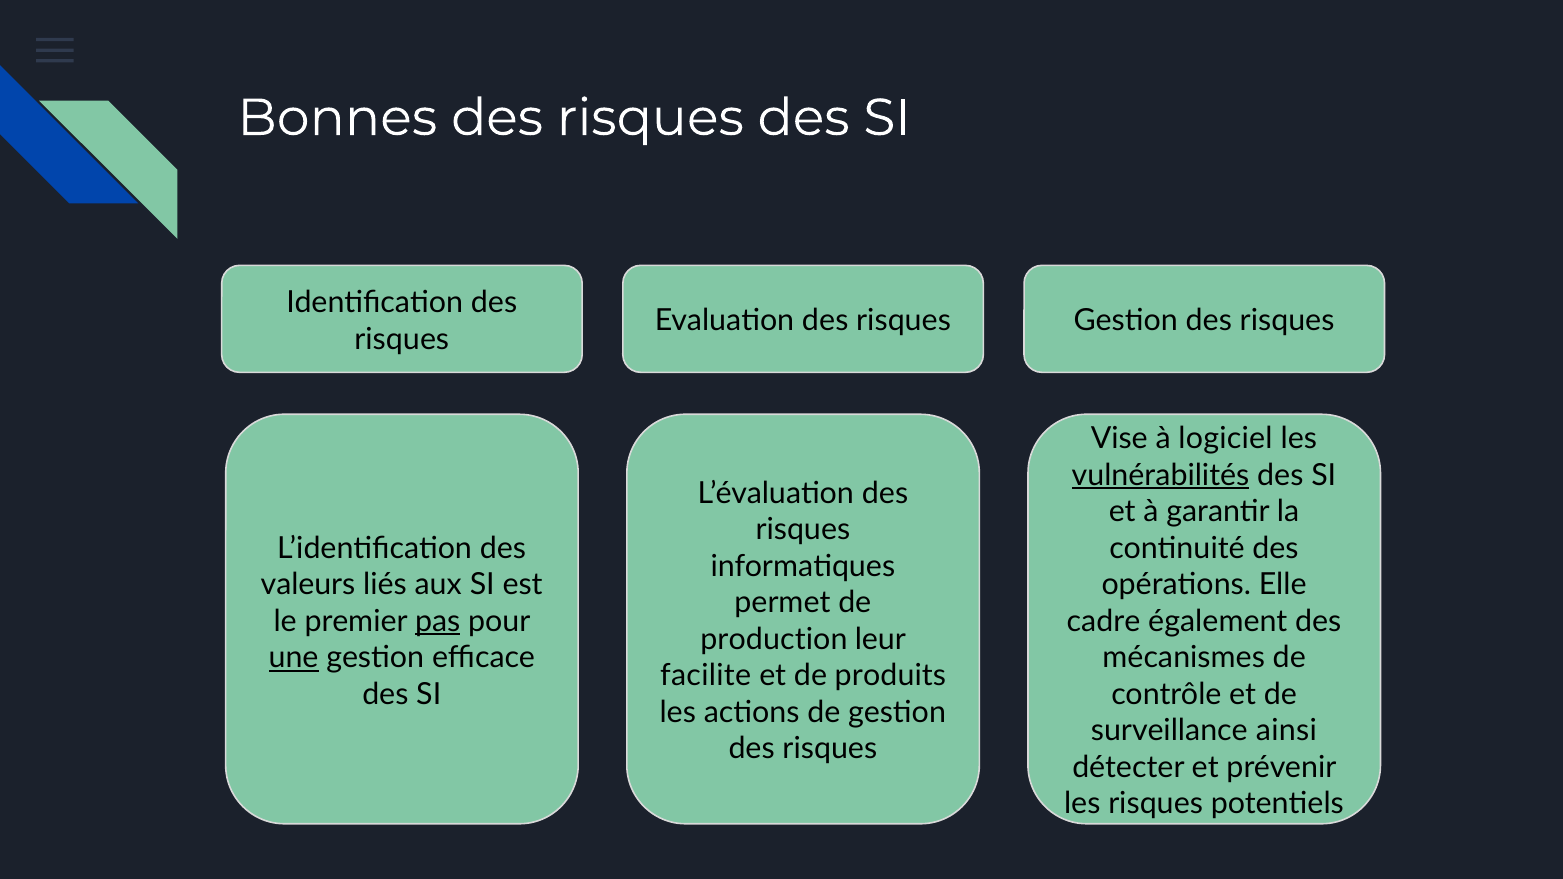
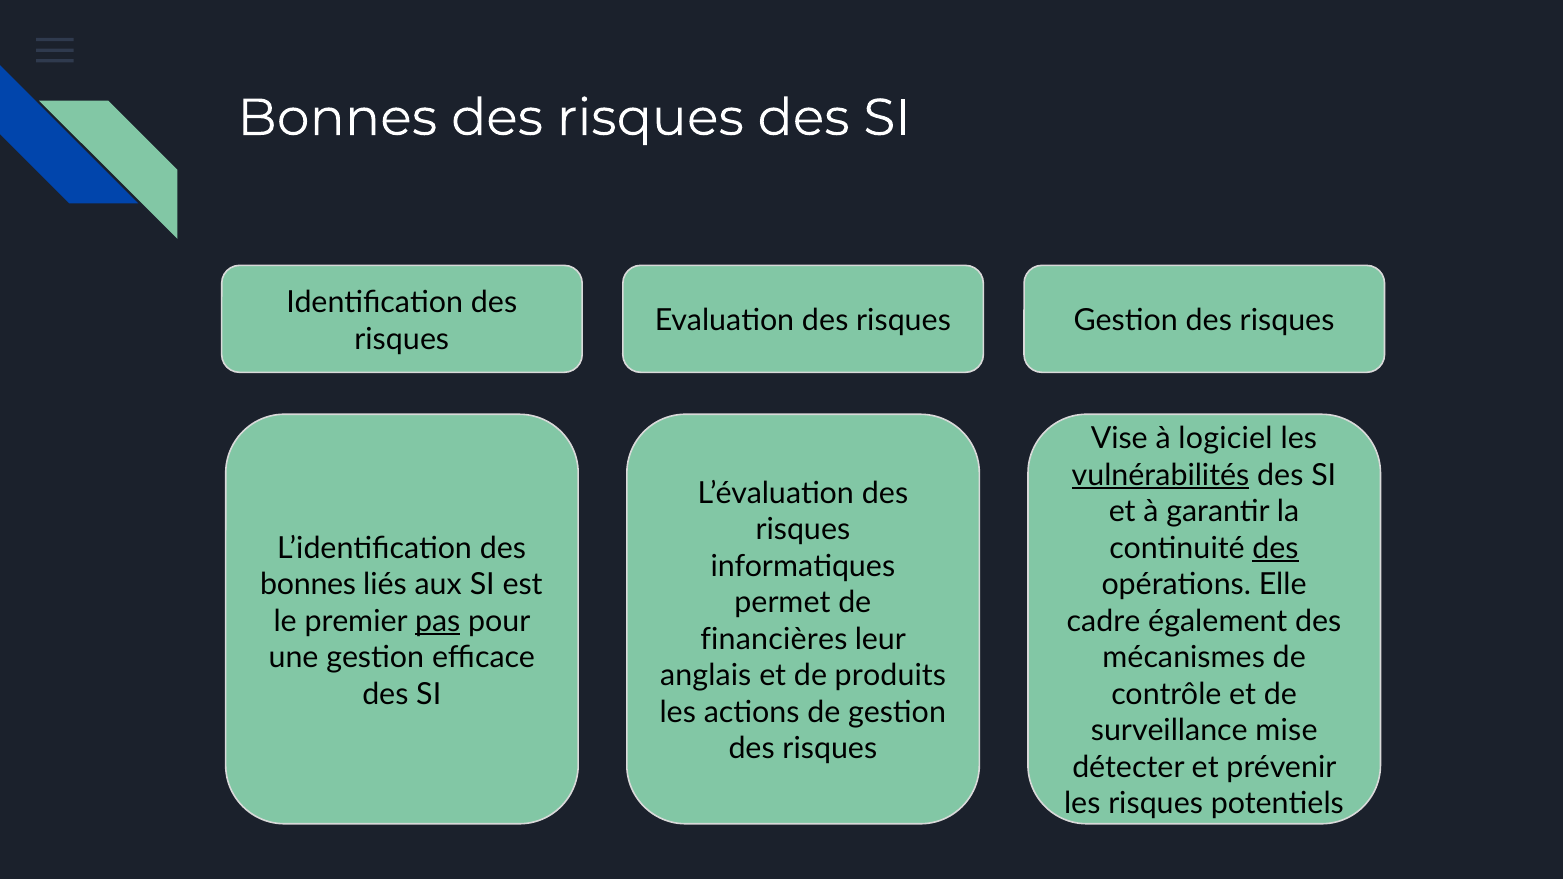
des at (1276, 548) underline: none -> present
valeurs at (308, 585): valeurs -> bonnes
production: production -> financières
une underline: present -> none
facilite: facilite -> anglais
ainsi: ainsi -> mise
